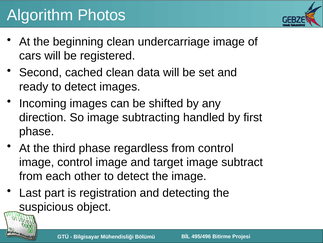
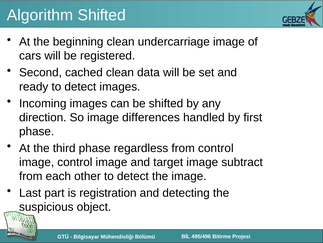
Algorithm Photos: Photos -> Shifted
subtracting: subtracting -> differences
